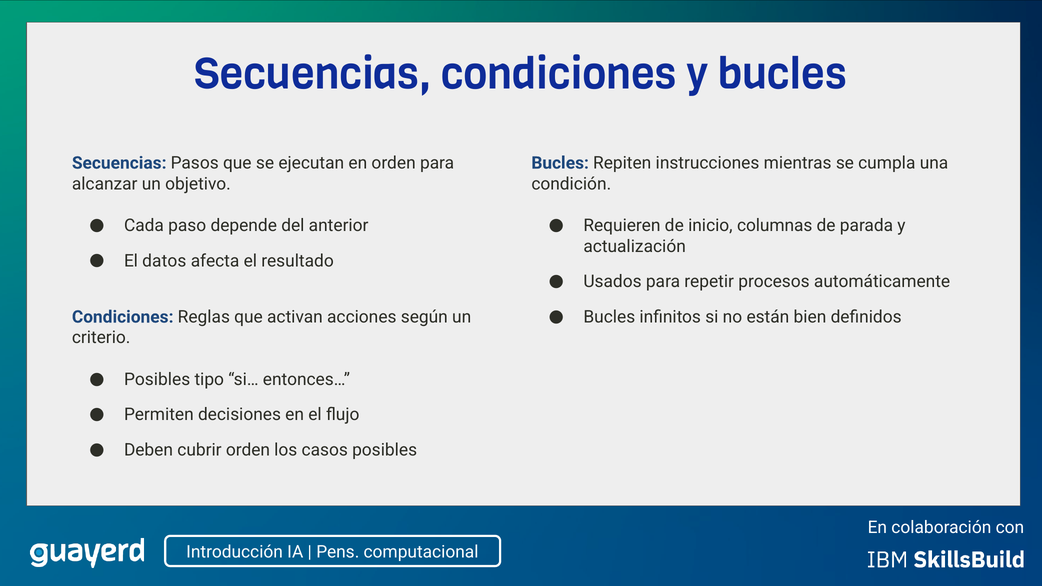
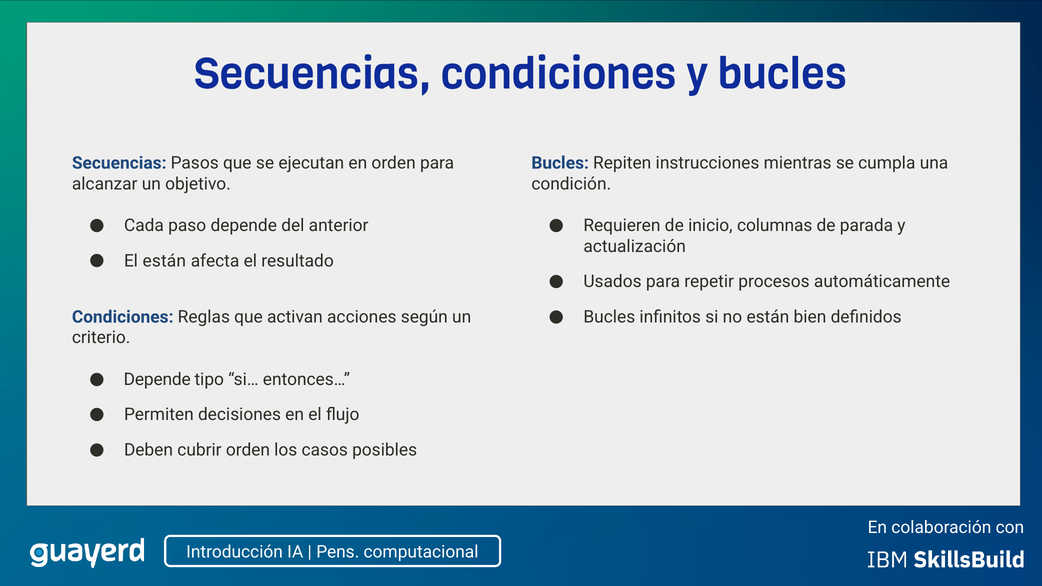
El datos: datos -> están
Posibles at (157, 380): Posibles -> Depende
